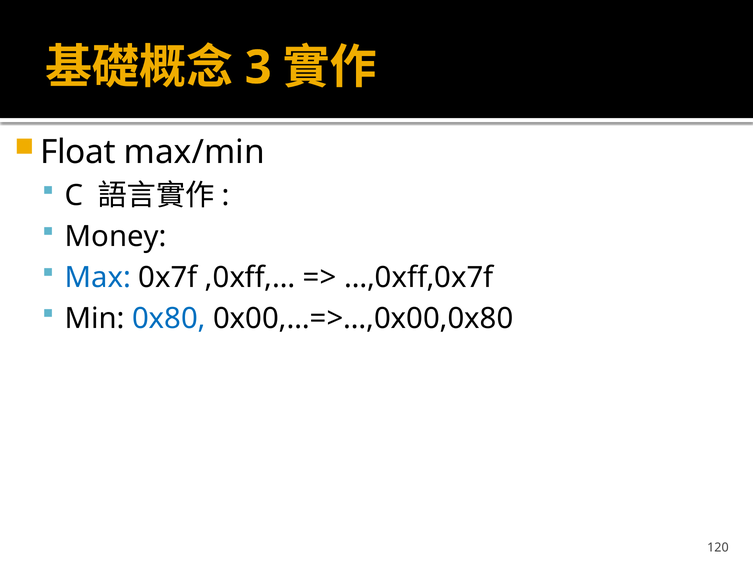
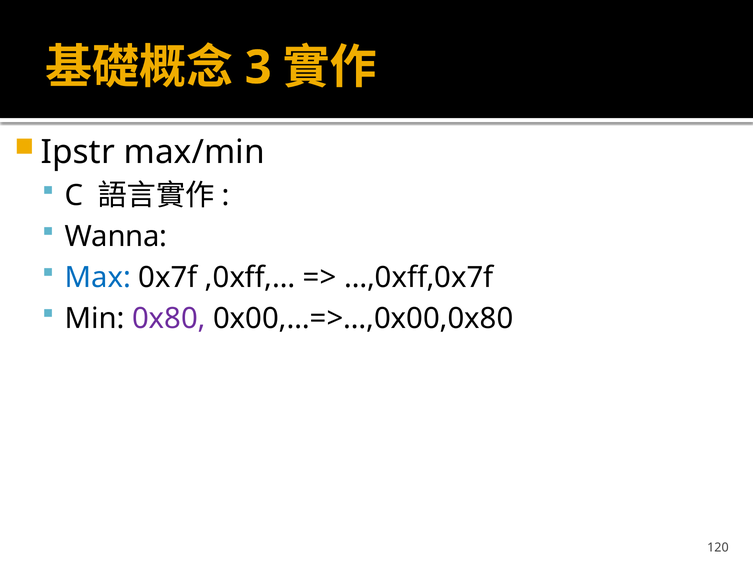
Float: Float -> Ipstr
Money: Money -> Wanna
0x80 colour: blue -> purple
